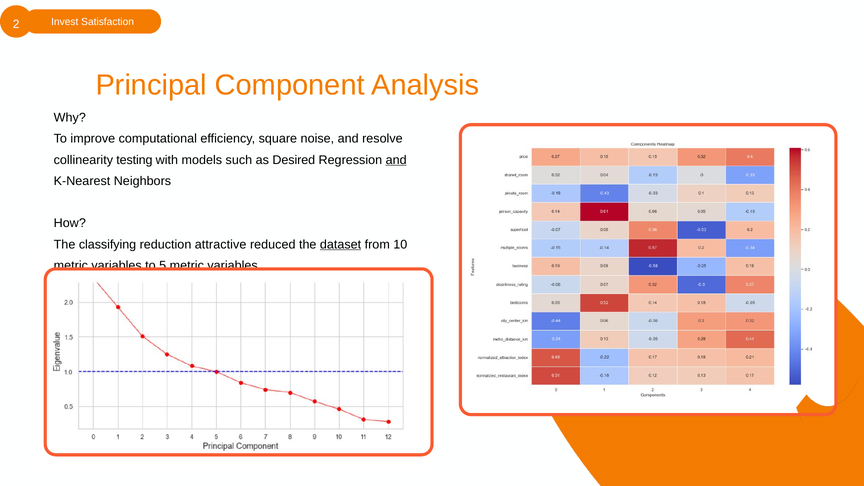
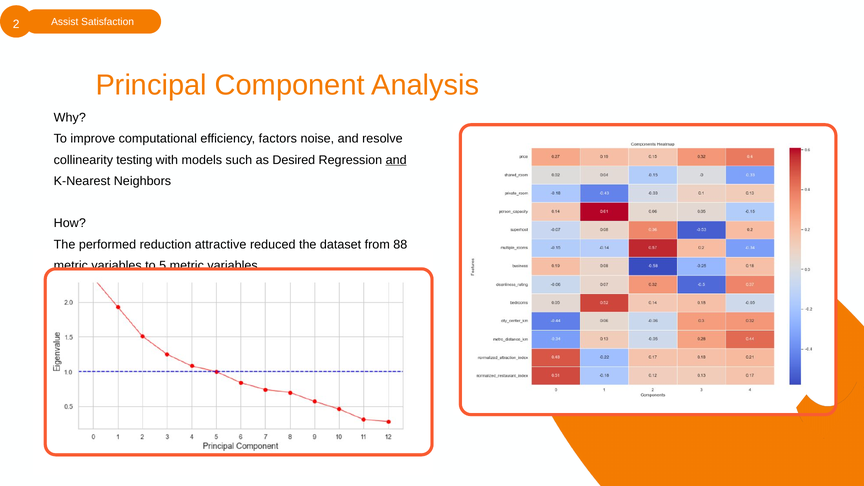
Invest: Invest -> Assist
square: square -> factors
classifying: classifying -> performed
dataset underline: present -> none
10: 10 -> 88
